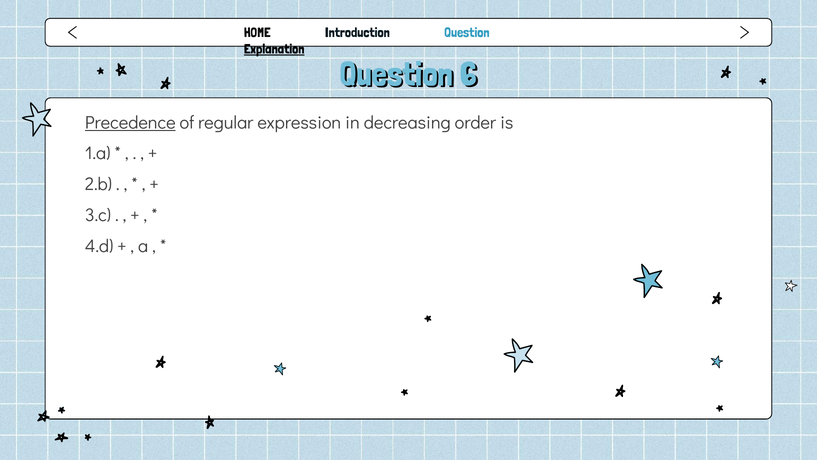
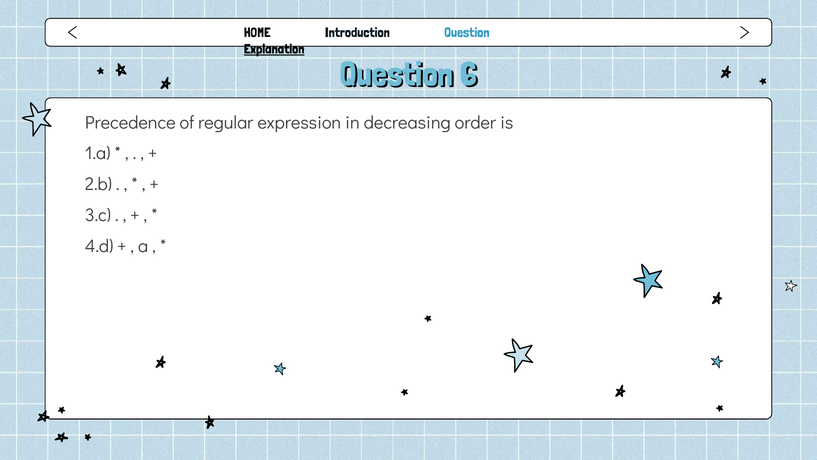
Precedence underline: present -> none
